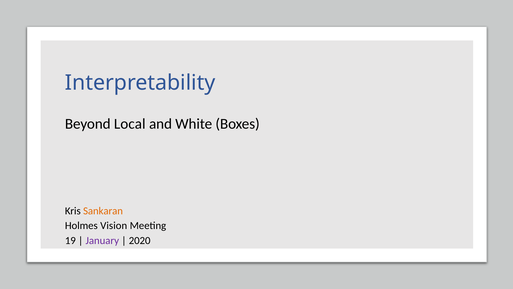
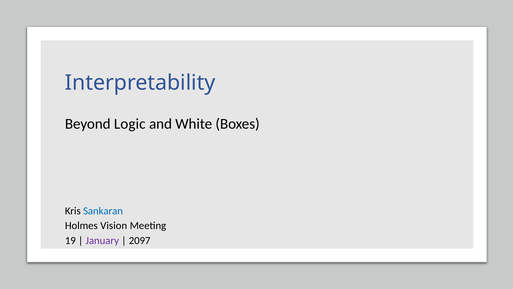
Local: Local -> Logic
Sankaran colour: orange -> blue
2020: 2020 -> 2097
